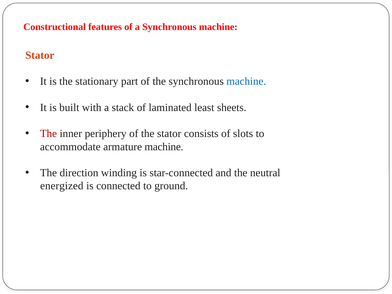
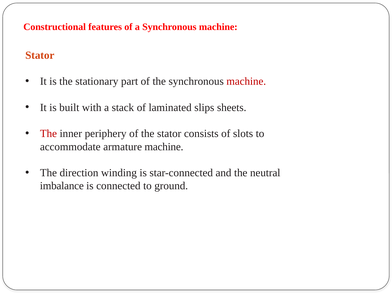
machine at (246, 81) colour: blue -> red
least: least -> slips
energized: energized -> imbalance
